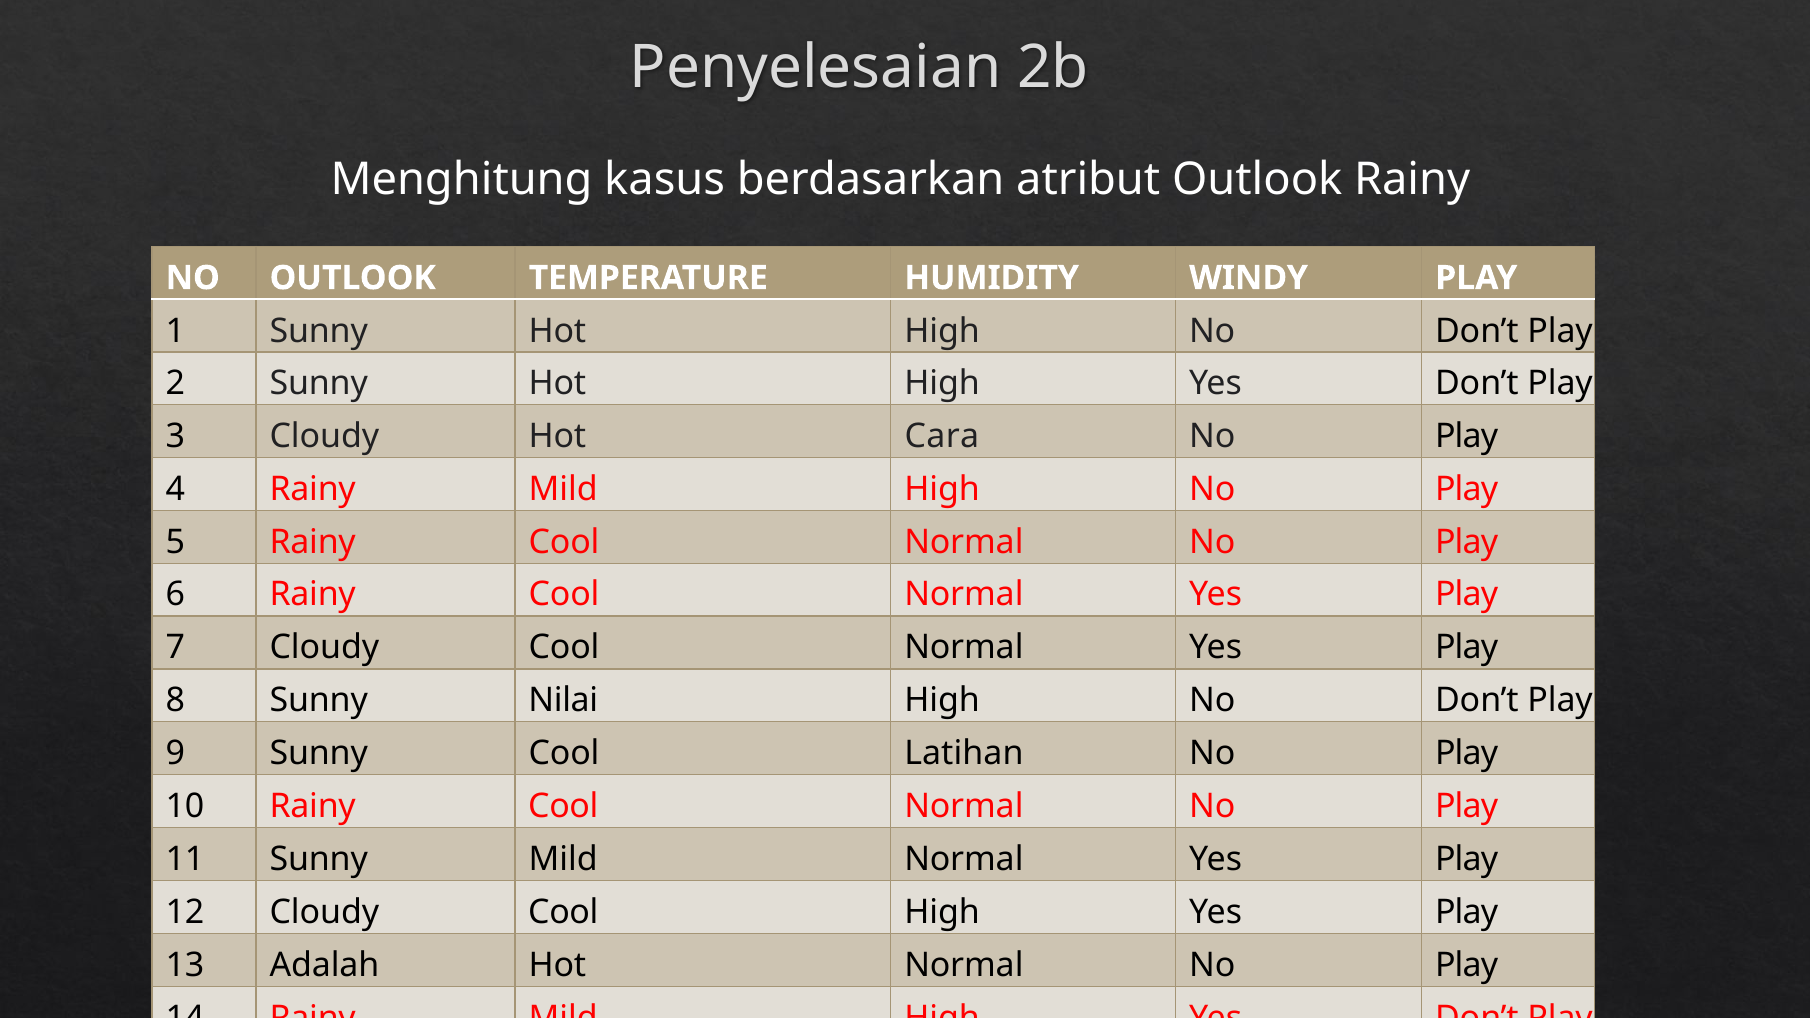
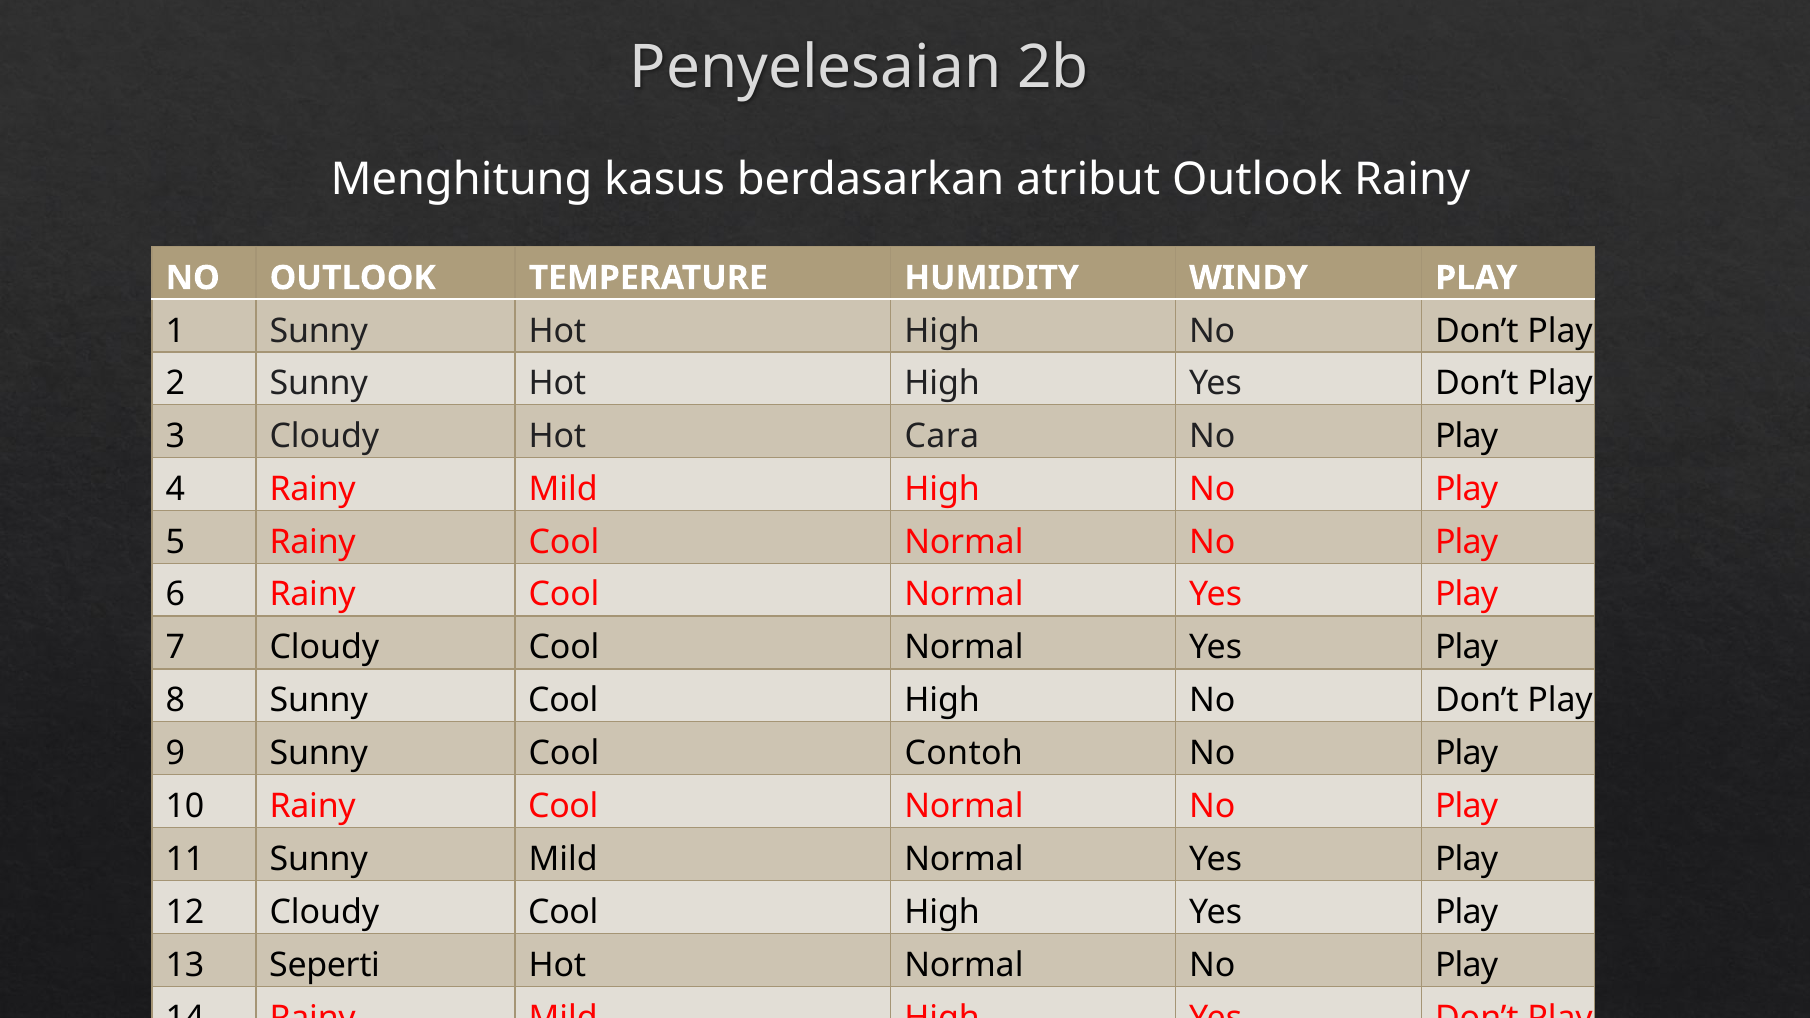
8 Sunny Nilai: Nilai -> Cool
Latihan: Latihan -> Contoh
Adalah: Adalah -> Seperti
